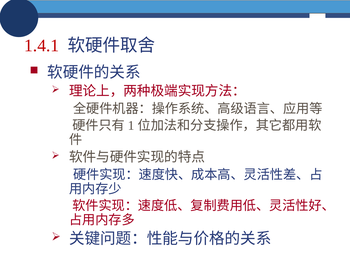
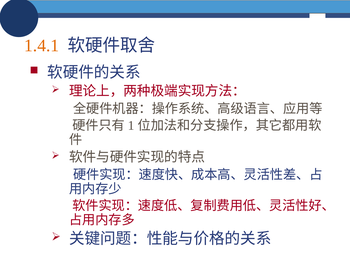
1.4.1 colour: red -> orange
